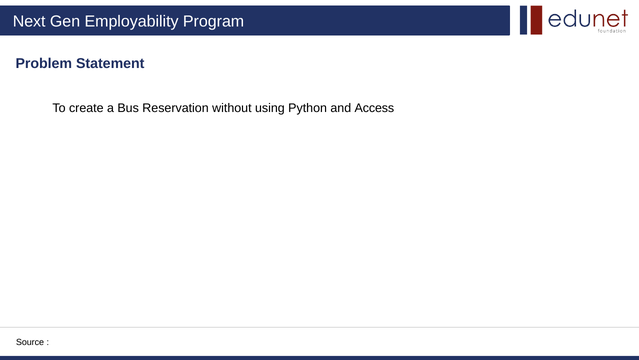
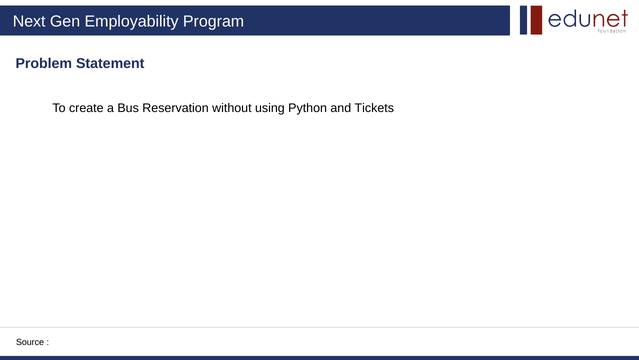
Access: Access -> Tickets
